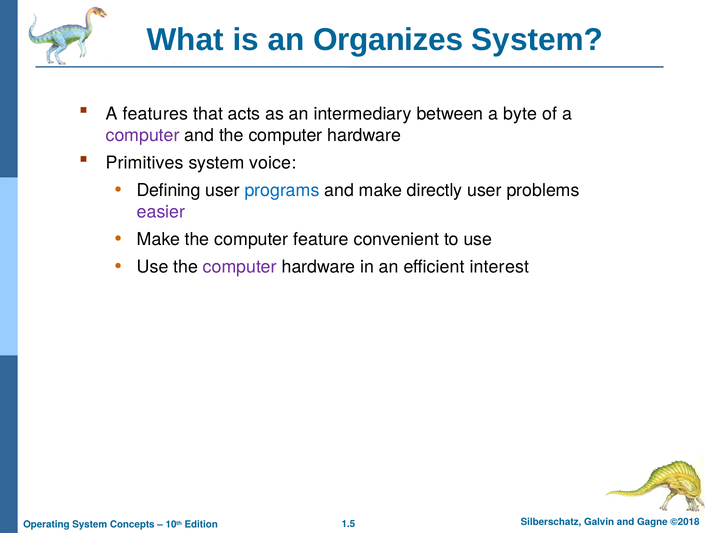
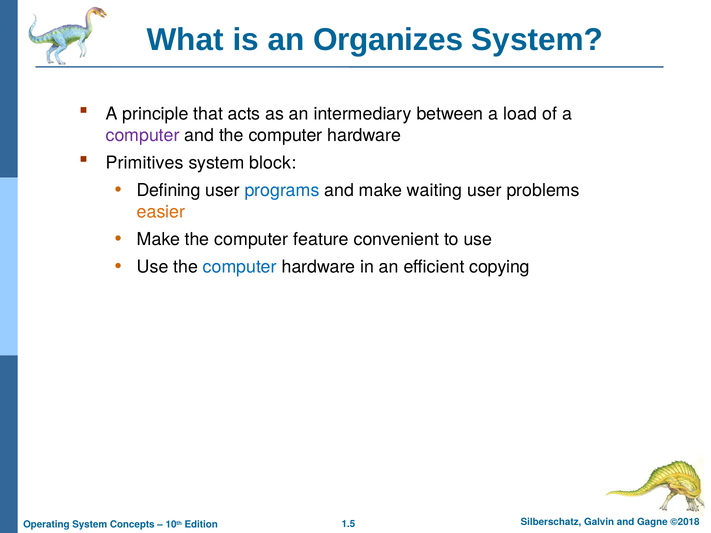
features: features -> principle
byte: byte -> load
voice: voice -> block
directly: directly -> waiting
easier colour: purple -> orange
computer at (240, 267) colour: purple -> blue
interest: interest -> copying
